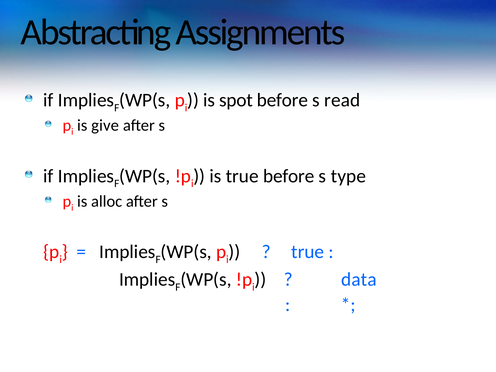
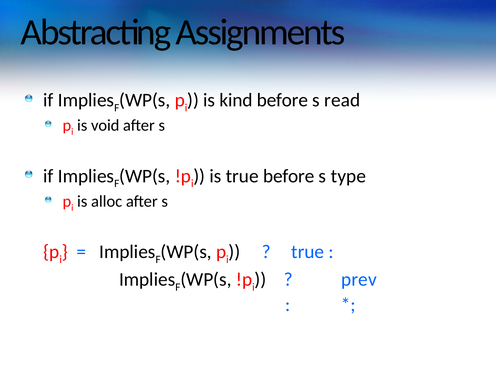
spot: spot -> kind
give: give -> void
data: data -> prev
